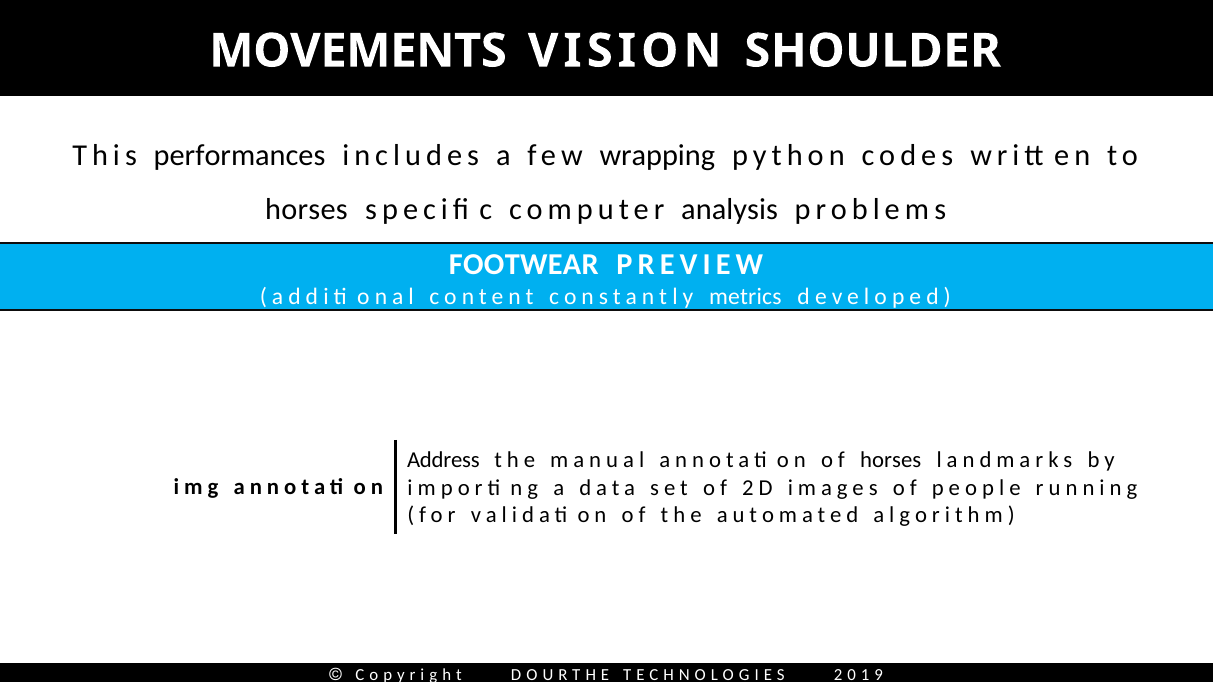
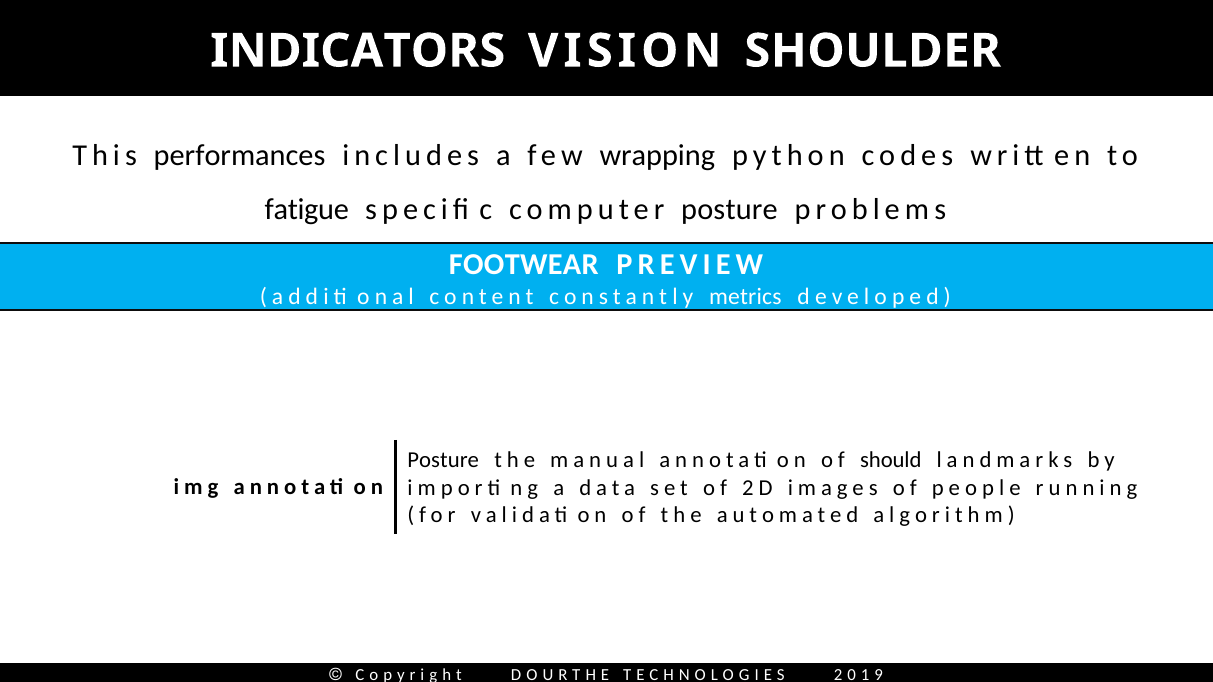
MOVEMENTS: MOVEMENTS -> INDICATORS
horses at (306, 210): horses -> fatigue
computer analysis: analysis -> posture
Address at (443, 460): Address -> Posture
of horses: horses -> should
